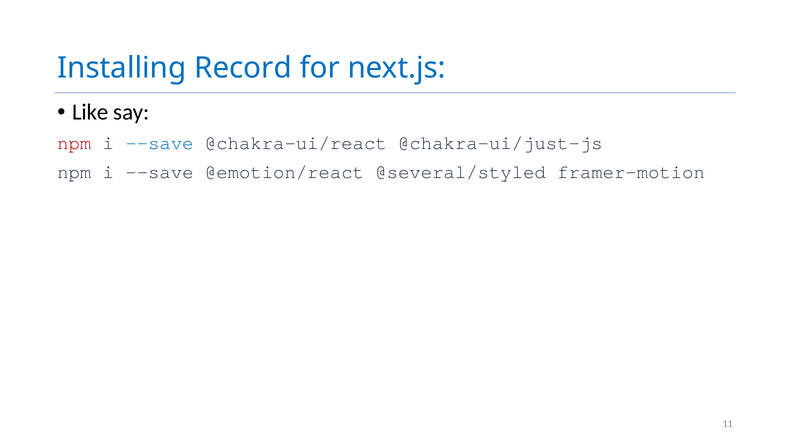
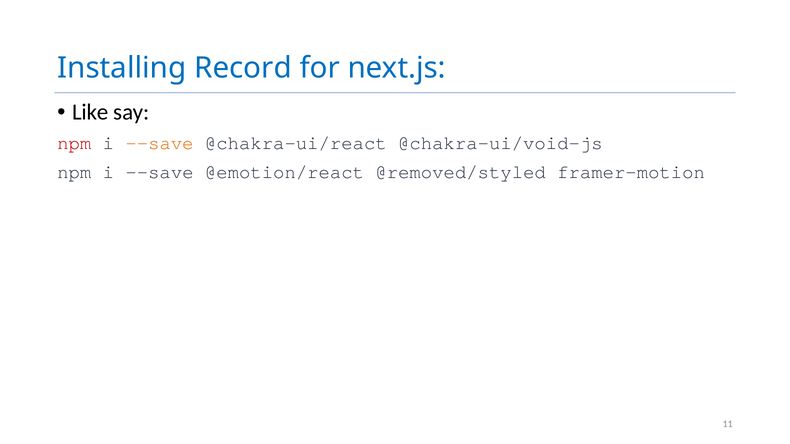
-–save colour: blue -> orange
@chakra-ui/just-js: @chakra-ui/just-js -> @chakra-ui/void-js
@several/styled: @several/styled -> @removed/styled
